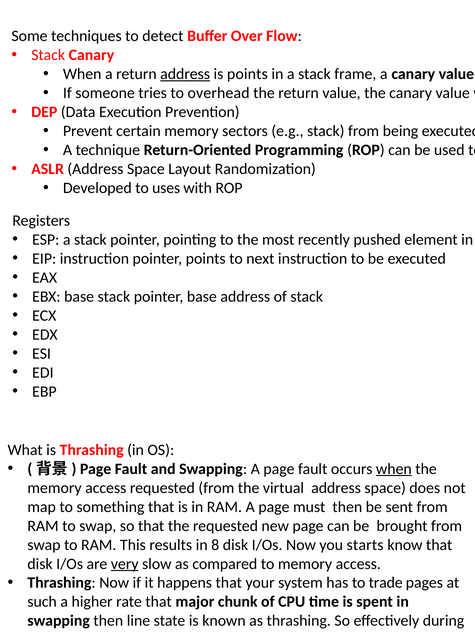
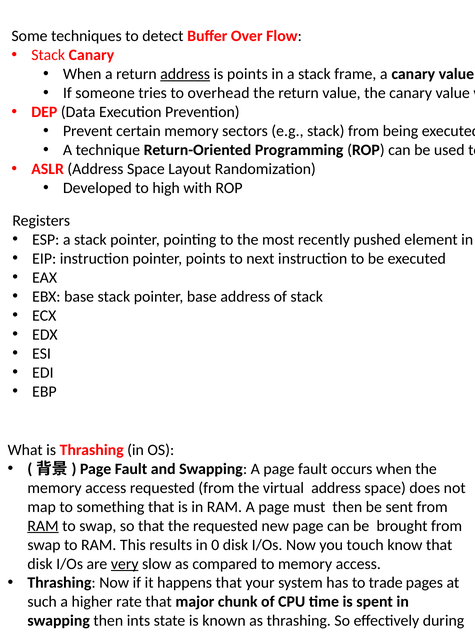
uses: uses -> high
when at (394, 469) underline: present -> none
RAM at (43, 526) underline: none -> present
8: 8 -> 0
starts: starts -> touch
line: line -> ints
